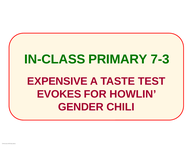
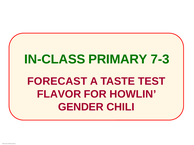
EXPENSIVE: EXPENSIVE -> FORECAST
EVOKES: EVOKES -> FLAVOR
